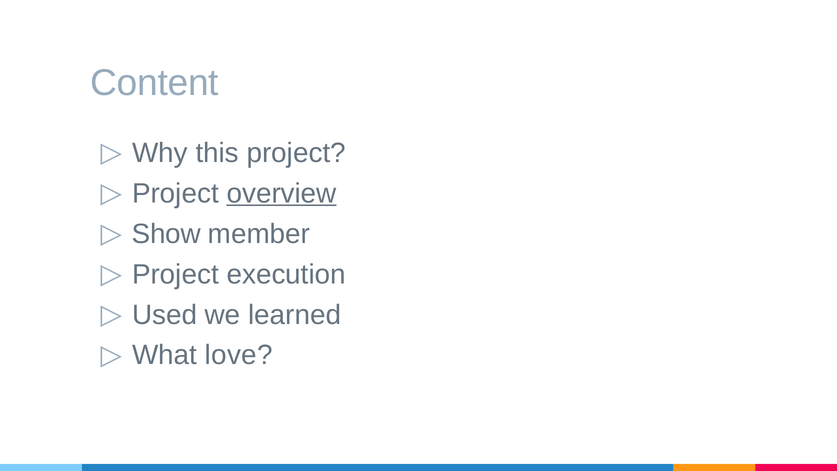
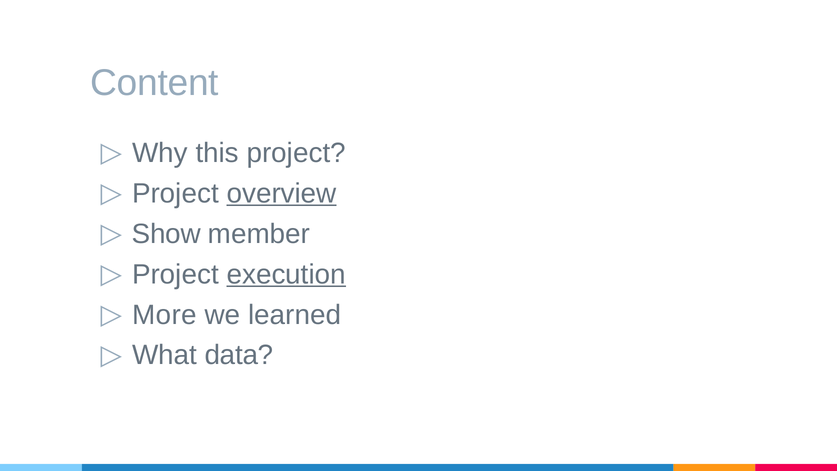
execution underline: none -> present
Used: Used -> More
love: love -> data
